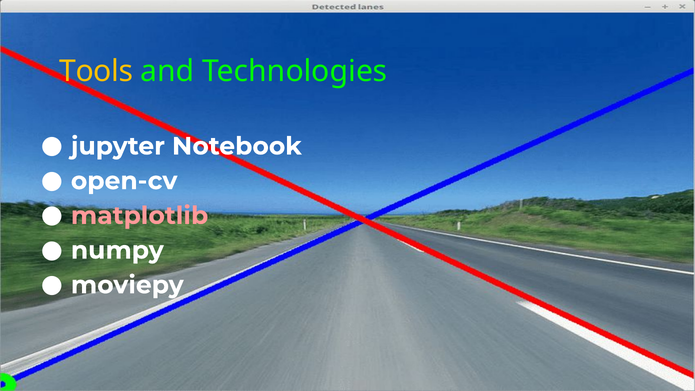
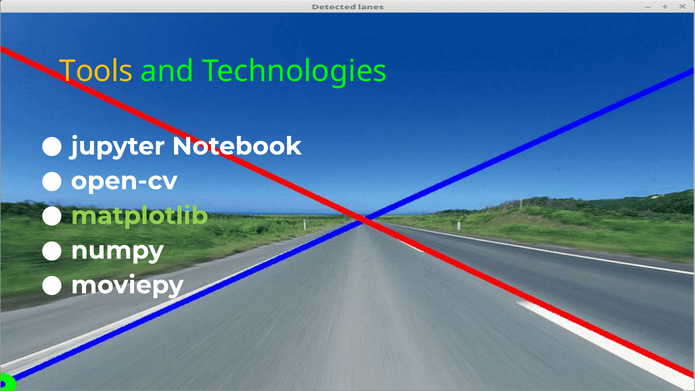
matplotlib colour: pink -> light green
